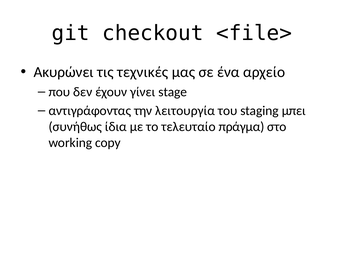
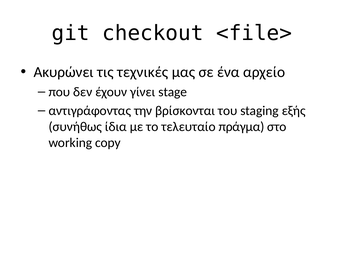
λειτουργία: λειτουργία -> βρίσκονται
μπει: μπει -> εξής
